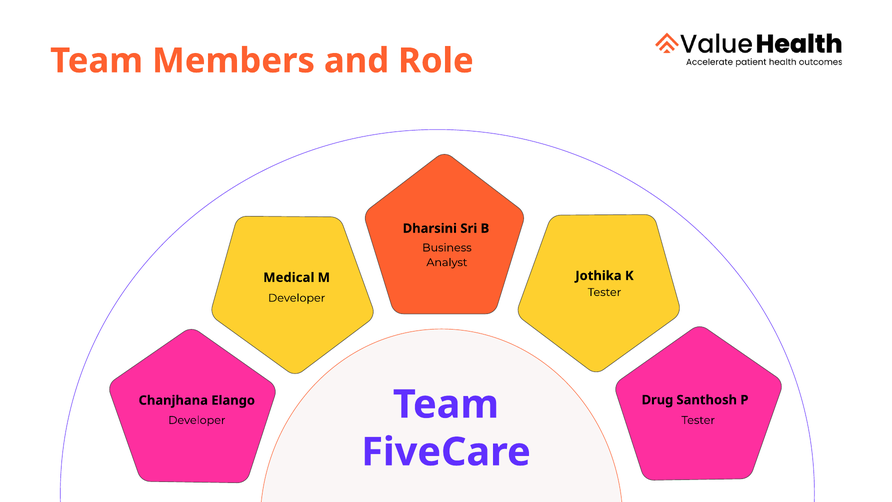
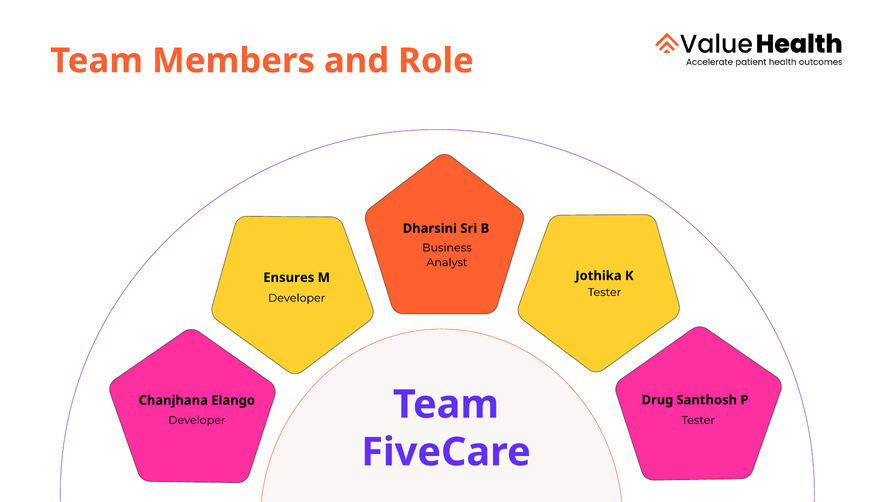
Medical: Medical -> Ensures
